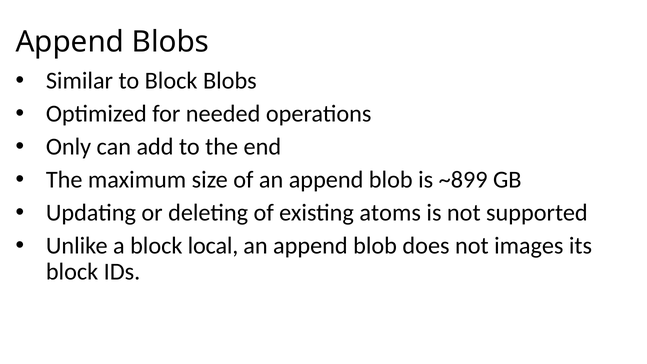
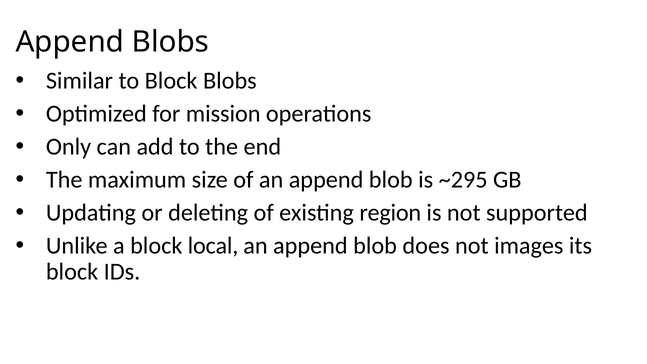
needed: needed -> mission
~899: ~899 -> ~295
atoms: atoms -> region
